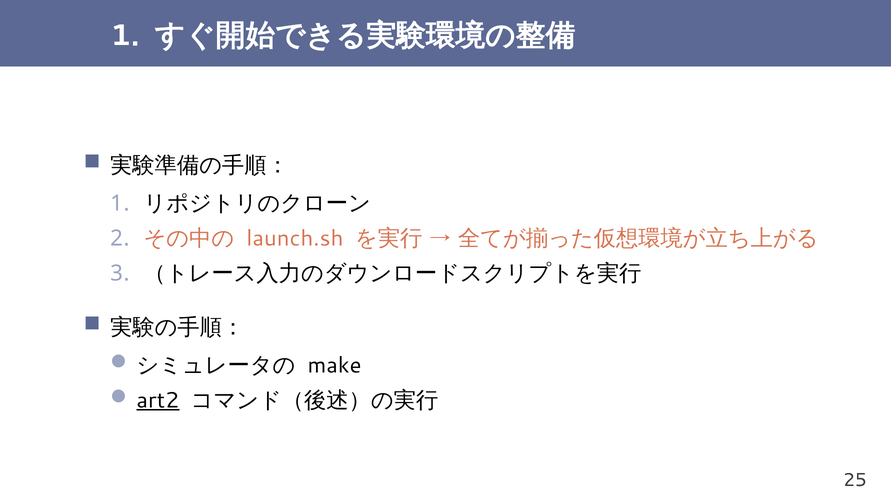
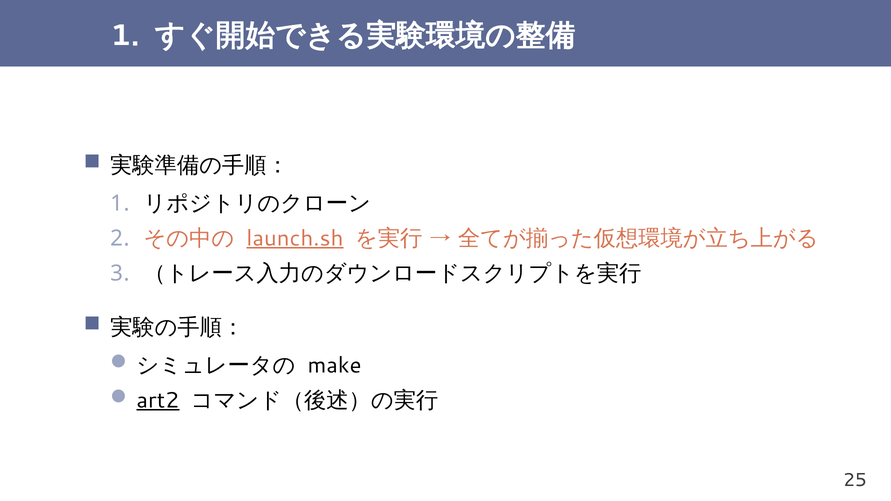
launch.sh underline: none -> present
